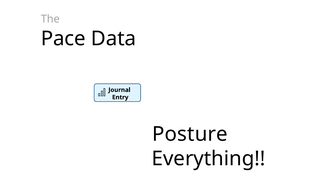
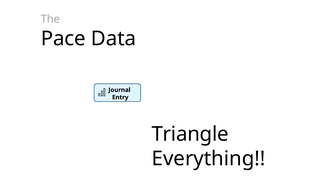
Posture: Posture -> Triangle
